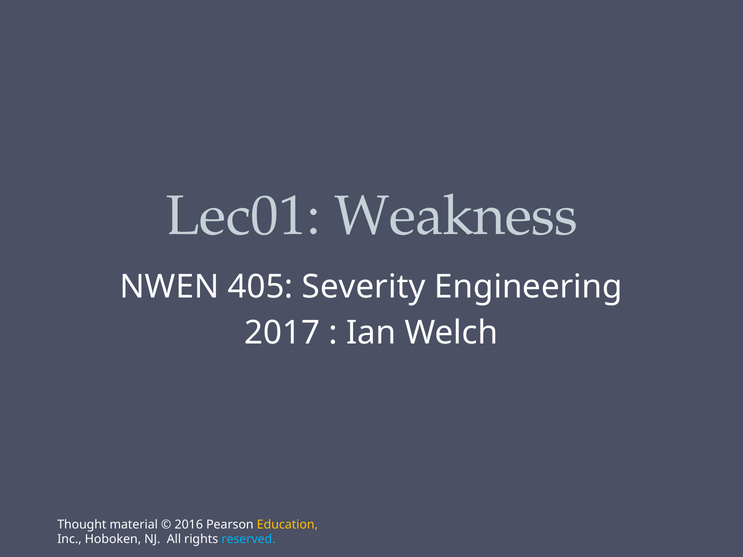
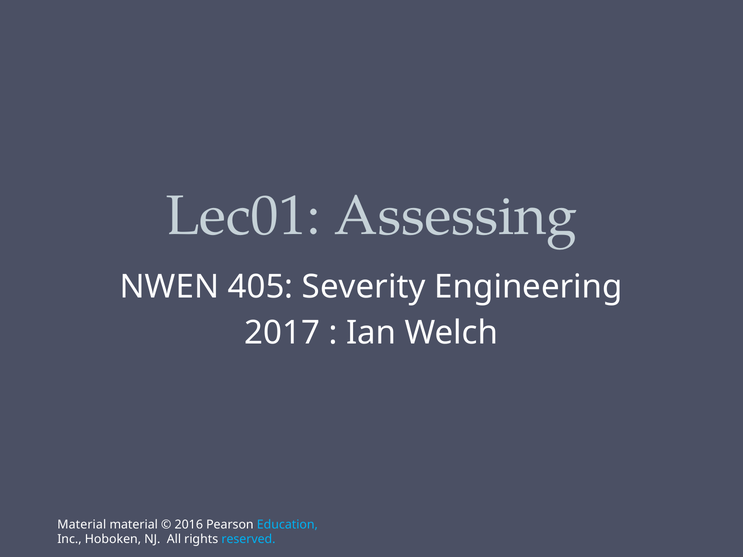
Weakness: Weakness -> Assessing
Thought at (82, 525): Thought -> Material
Education colour: yellow -> light blue
